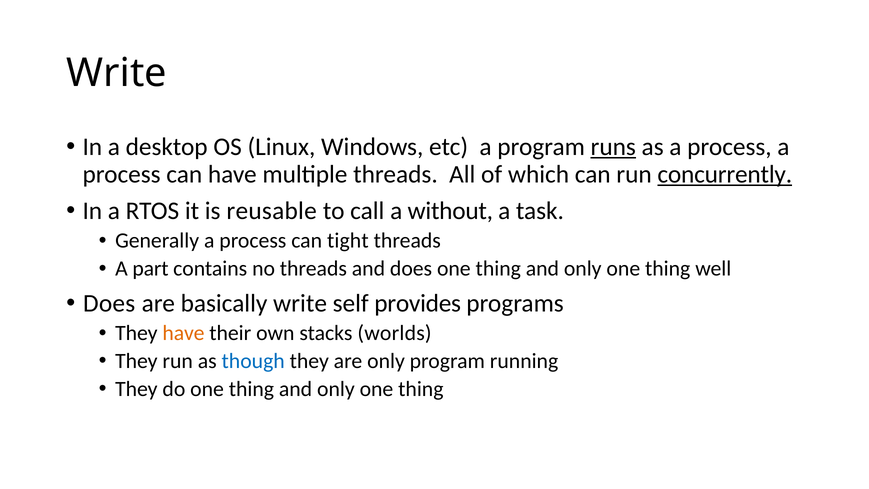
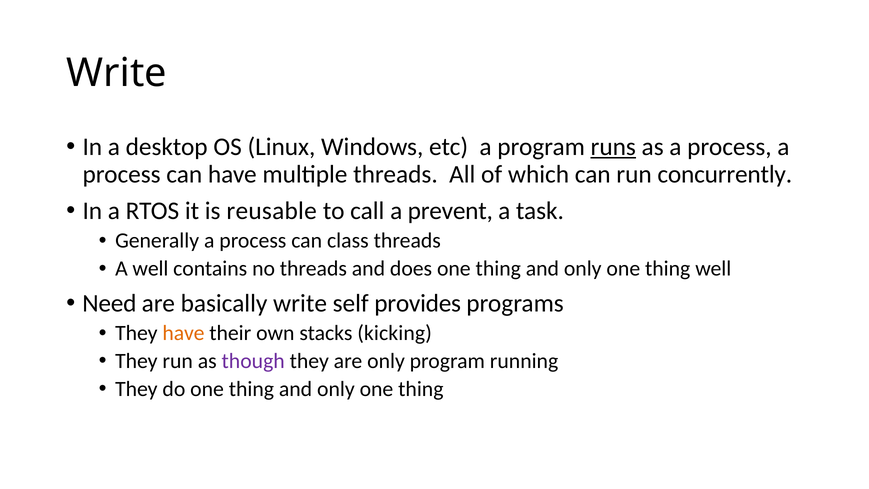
concurrently underline: present -> none
without: without -> prevent
tight: tight -> class
A part: part -> well
Does at (109, 303): Does -> Need
worlds: worlds -> kicking
though colour: blue -> purple
